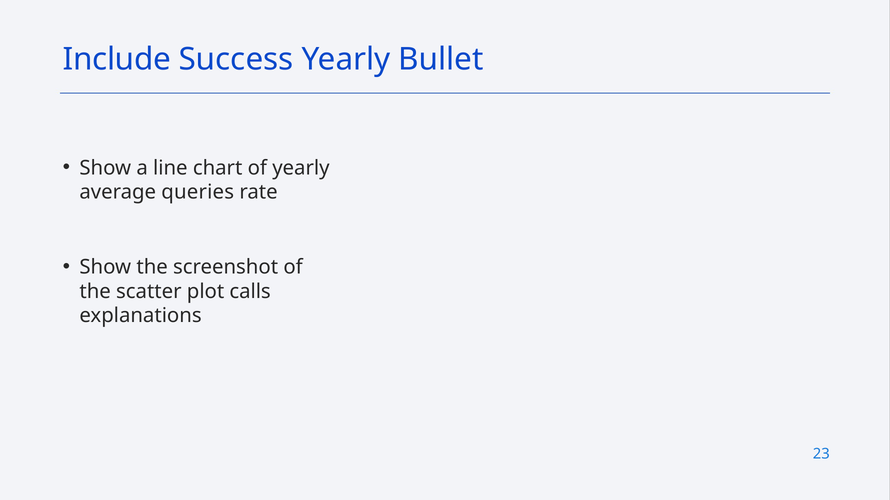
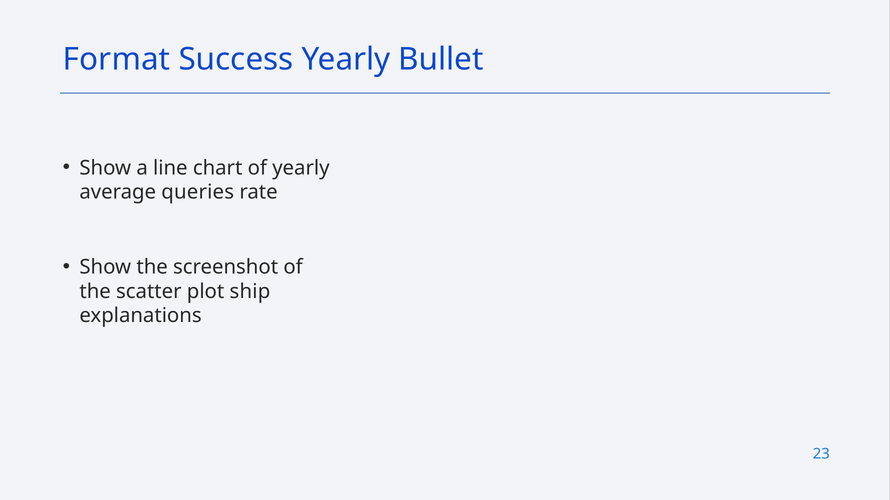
Include: Include -> Format
calls: calls -> ship
